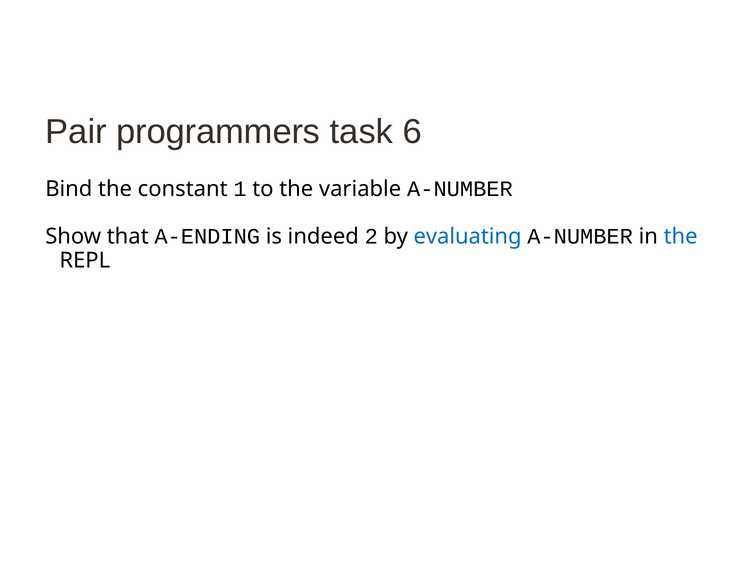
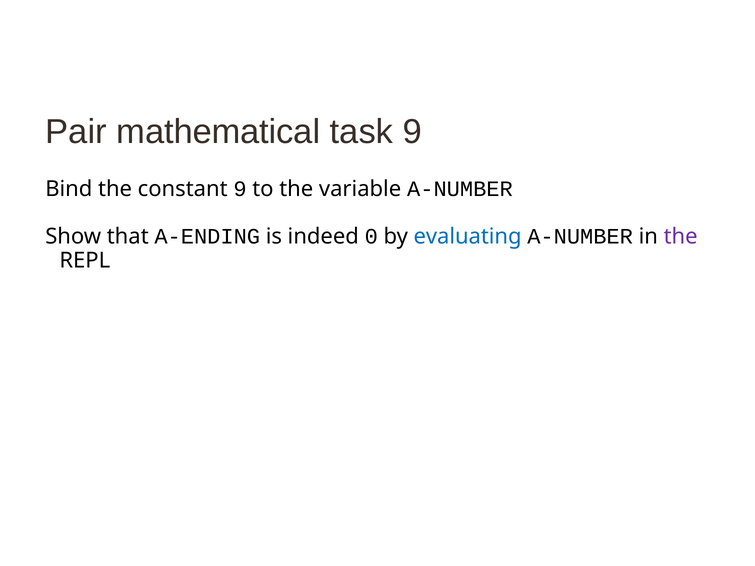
programmers: programmers -> mathematical
task 6: 6 -> 9
constant 1: 1 -> 9
2: 2 -> 0
the at (681, 237) colour: blue -> purple
